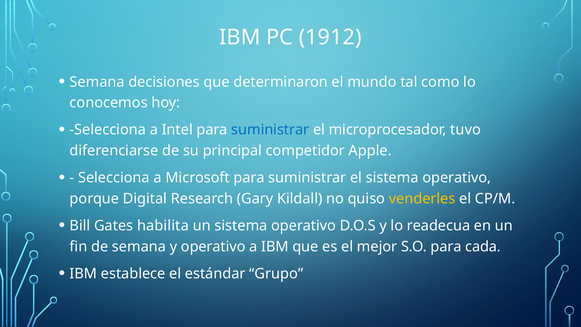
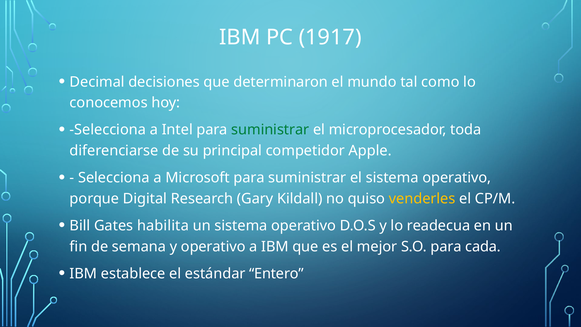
1912: 1912 -> 1917
Semana at (97, 82): Semana -> Decimal
suministrar at (270, 130) colour: blue -> green
tuvo: tuvo -> toda
Grupo: Grupo -> Entero
